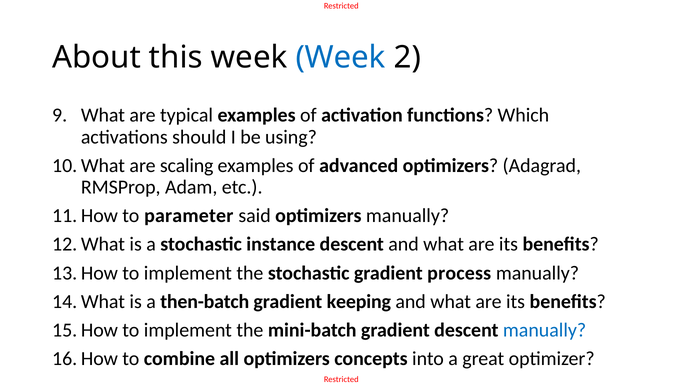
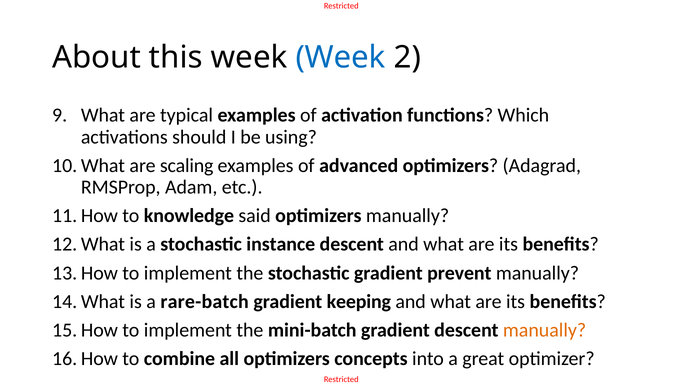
parameter: parameter -> knowledge
process: process -> prevent
then-batch: then-batch -> rare-batch
manually at (545, 330) colour: blue -> orange
